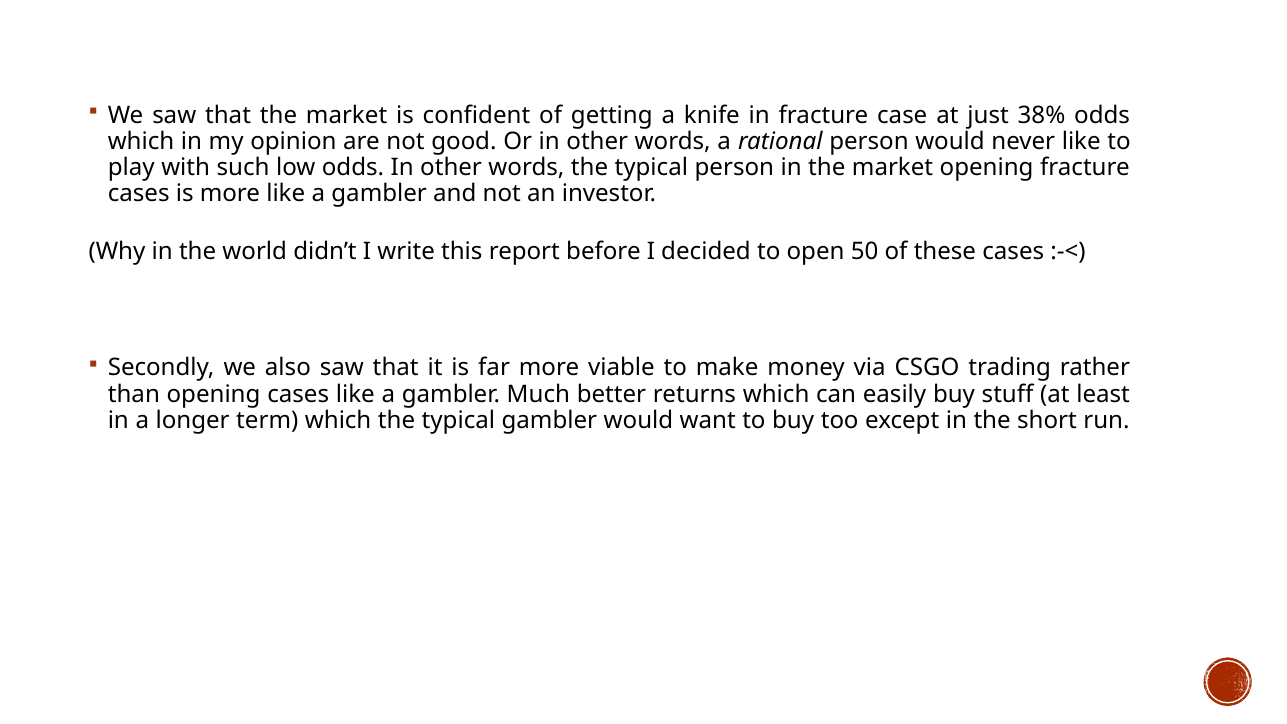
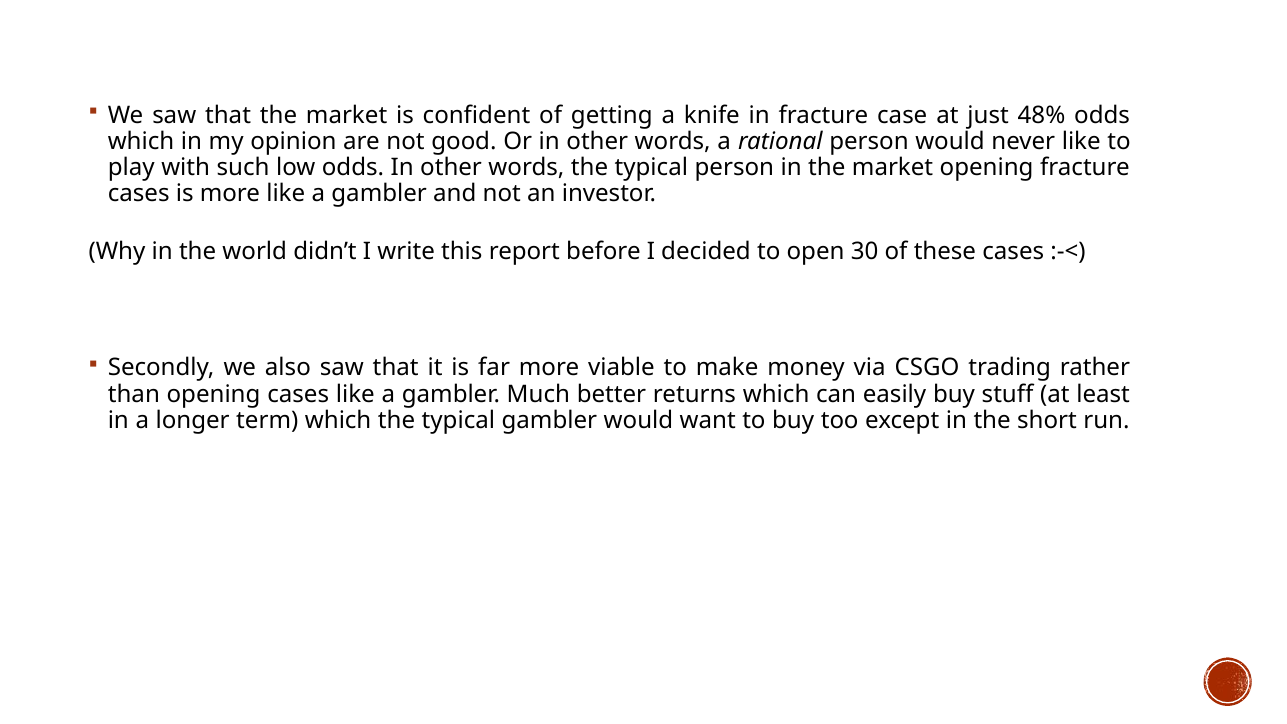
38%: 38% -> 48%
50: 50 -> 30
